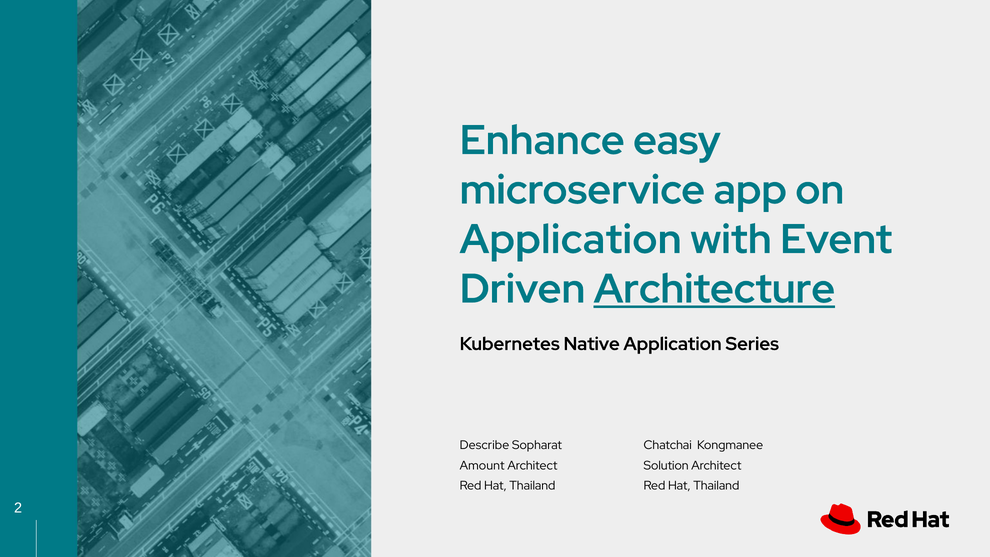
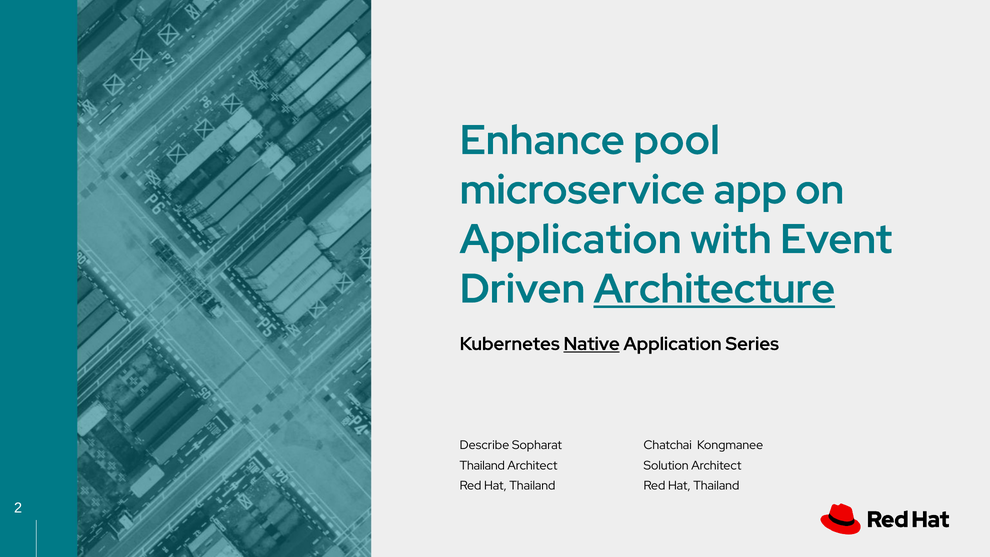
easy: easy -> pool
Native underline: none -> present
Amount at (482, 465): Amount -> Thailand
